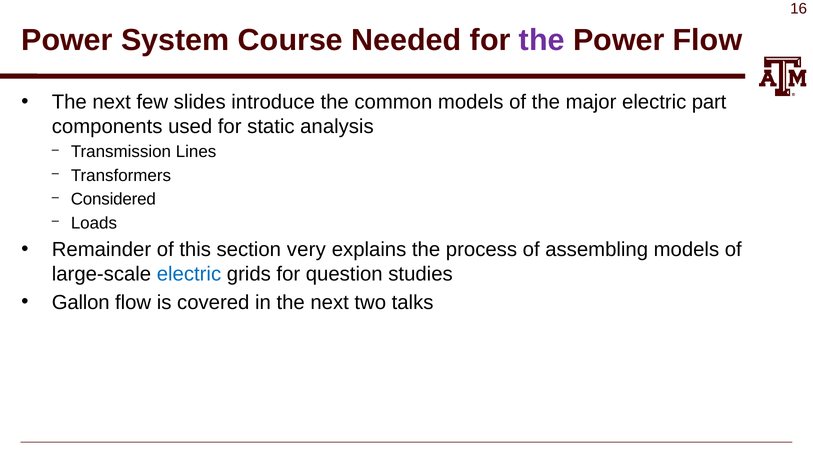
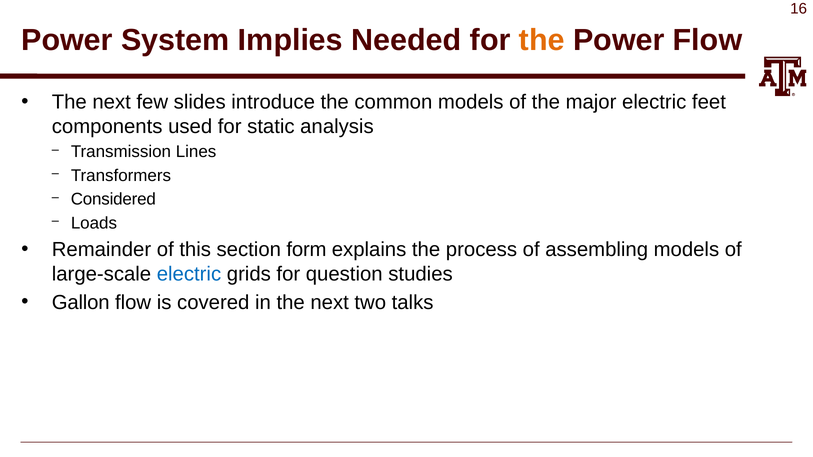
Course: Course -> Implies
the at (542, 40) colour: purple -> orange
part: part -> feet
very: very -> form
